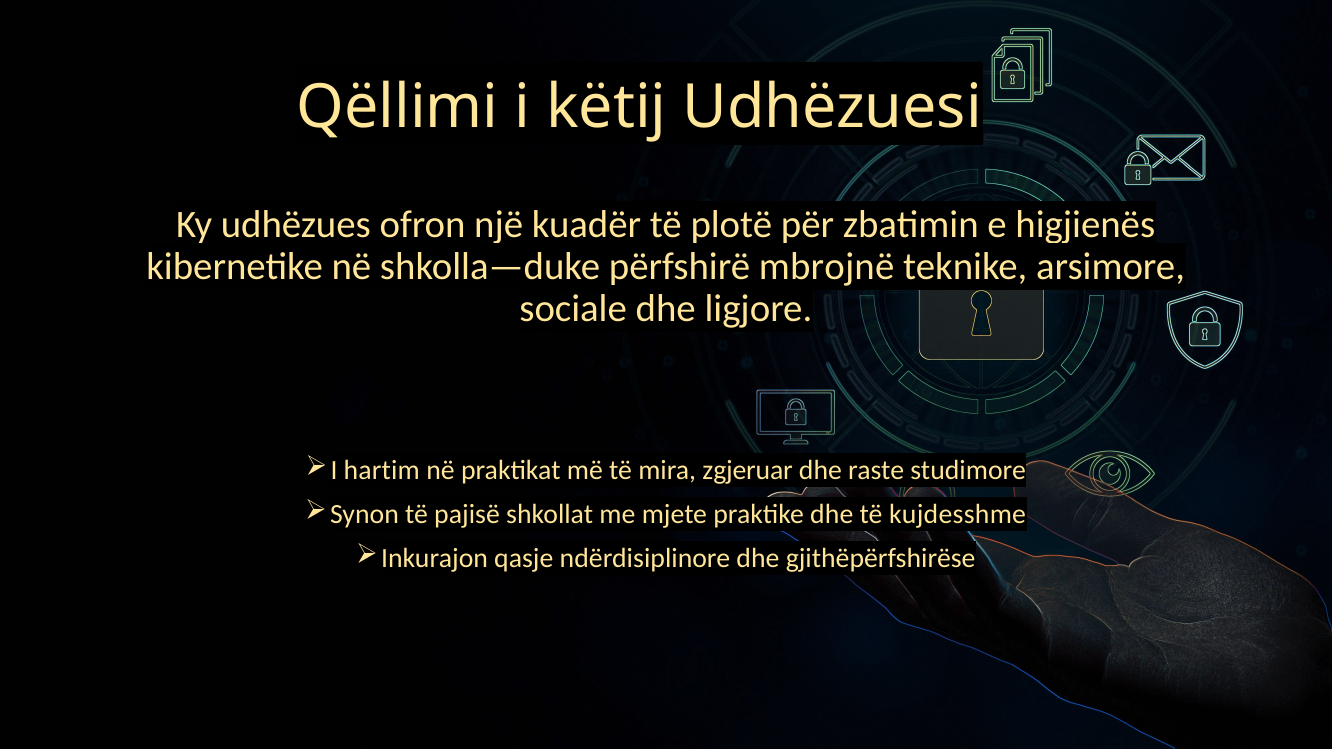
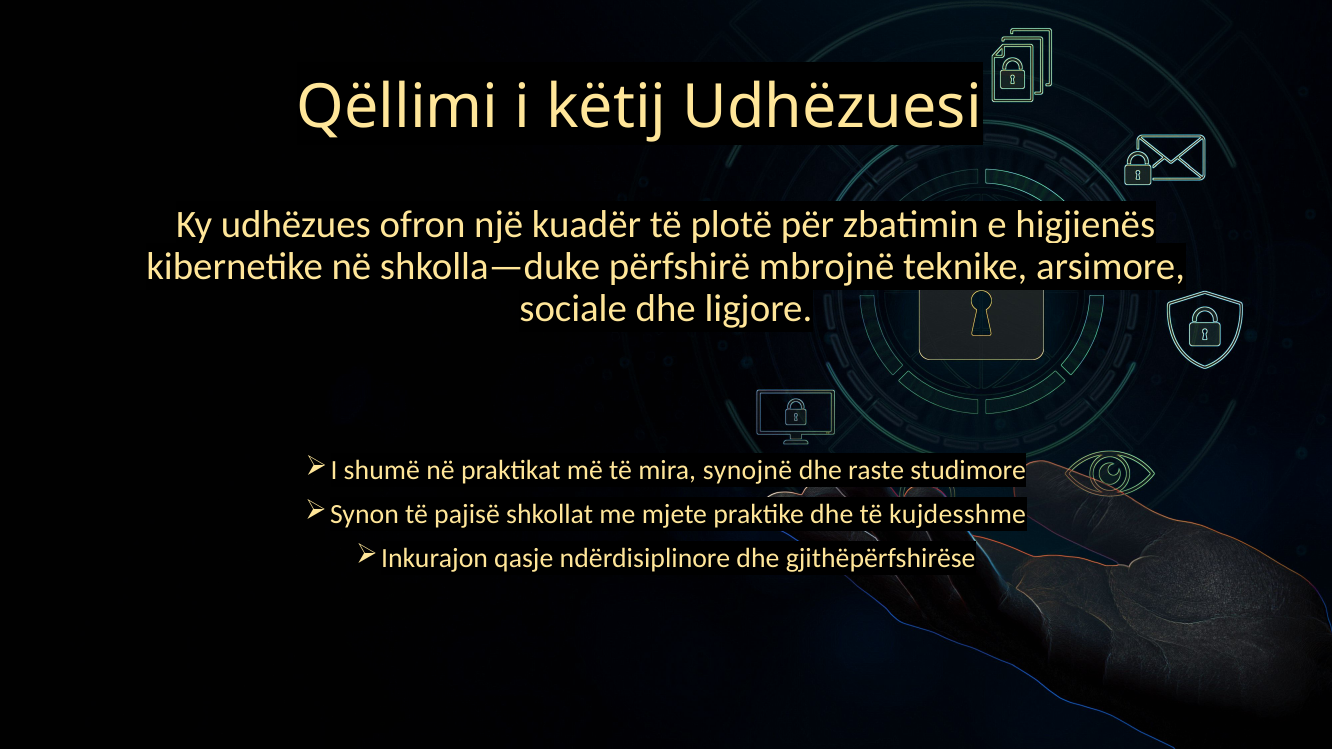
hartim: hartim -> shumë
zgjeruar: zgjeruar -> synojnë
